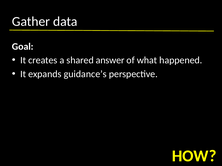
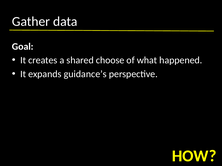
answer: answer -> choose
